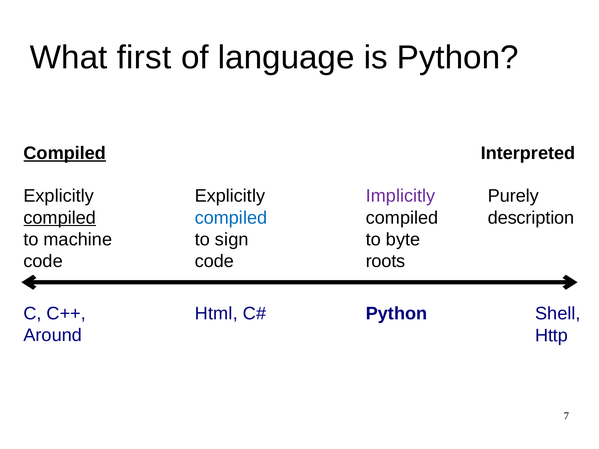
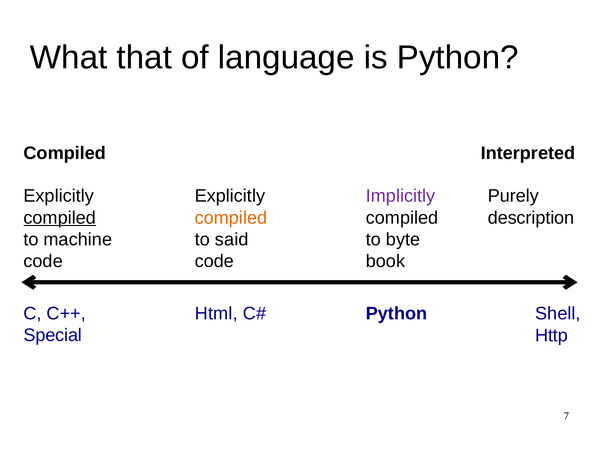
first: first -> that
Compiled at (65, 153) underline: present -> none
compiled at (231, 218) colour: blue -> orange
sign: sign -> said
roots: roots -> book
Around: Around -> Special
